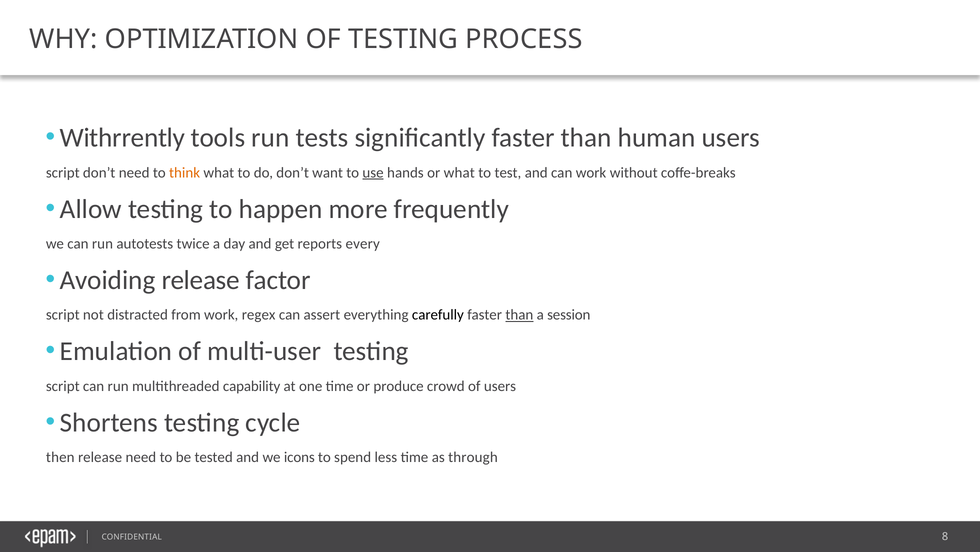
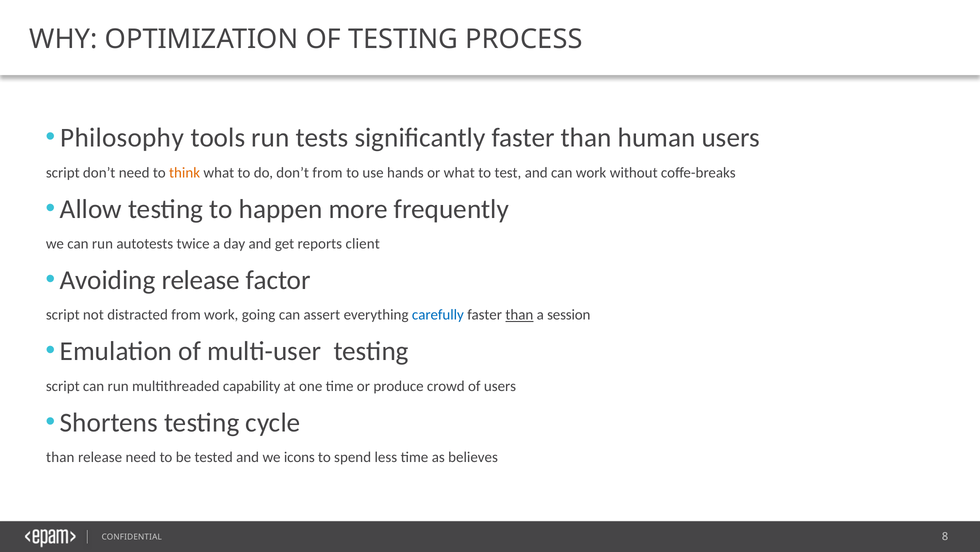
Withrrently: Withrrently -> Philosophy
don’t want: want -> from
use underline: present -> none
every: every -> client
regex: regex -> going
carefully colour: black -> blue
then at (60, 457): then -> than
through: through -> believes
